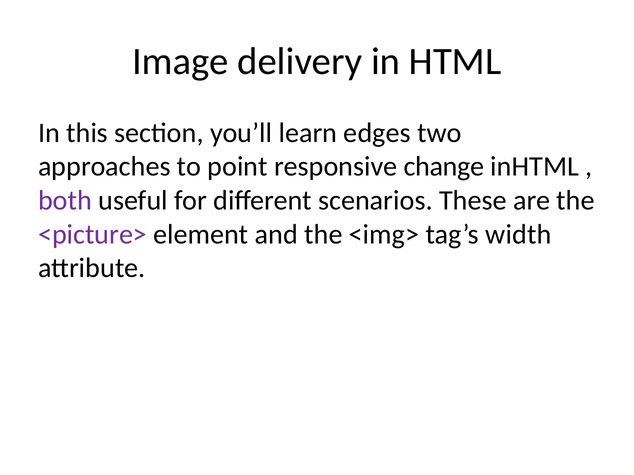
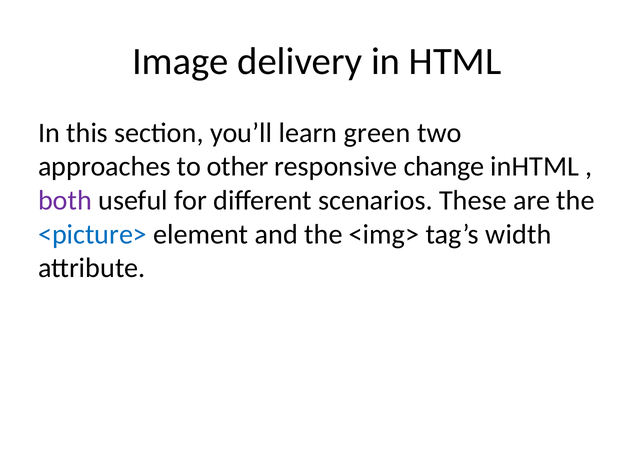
edges: edges -> green
point: point -> other
<picture> colour: purple -> blue
